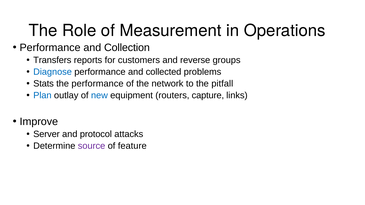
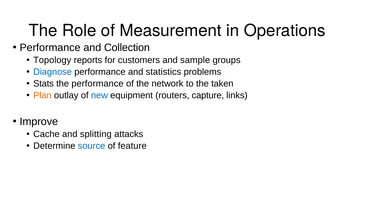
Transfers: Transfers -> Topology
reverse: reverse -> sample
collected: collected -> statistics
pitfall: pitfall -> taken
Plan colour: blue -> orange
Server: Server -> Cache
protocol: protocol -> splitting
source colour: purple -> blue
